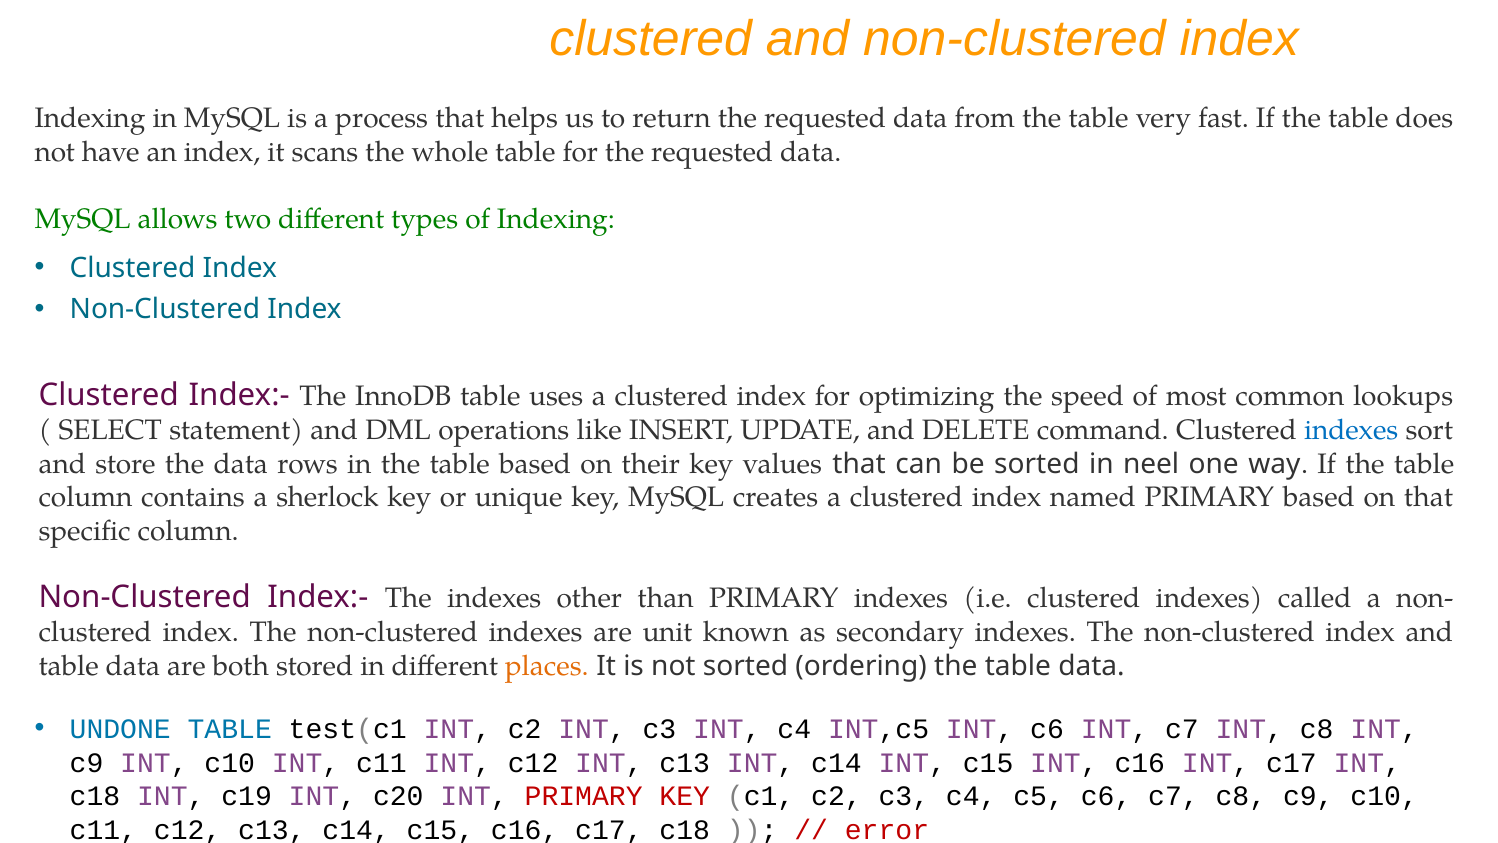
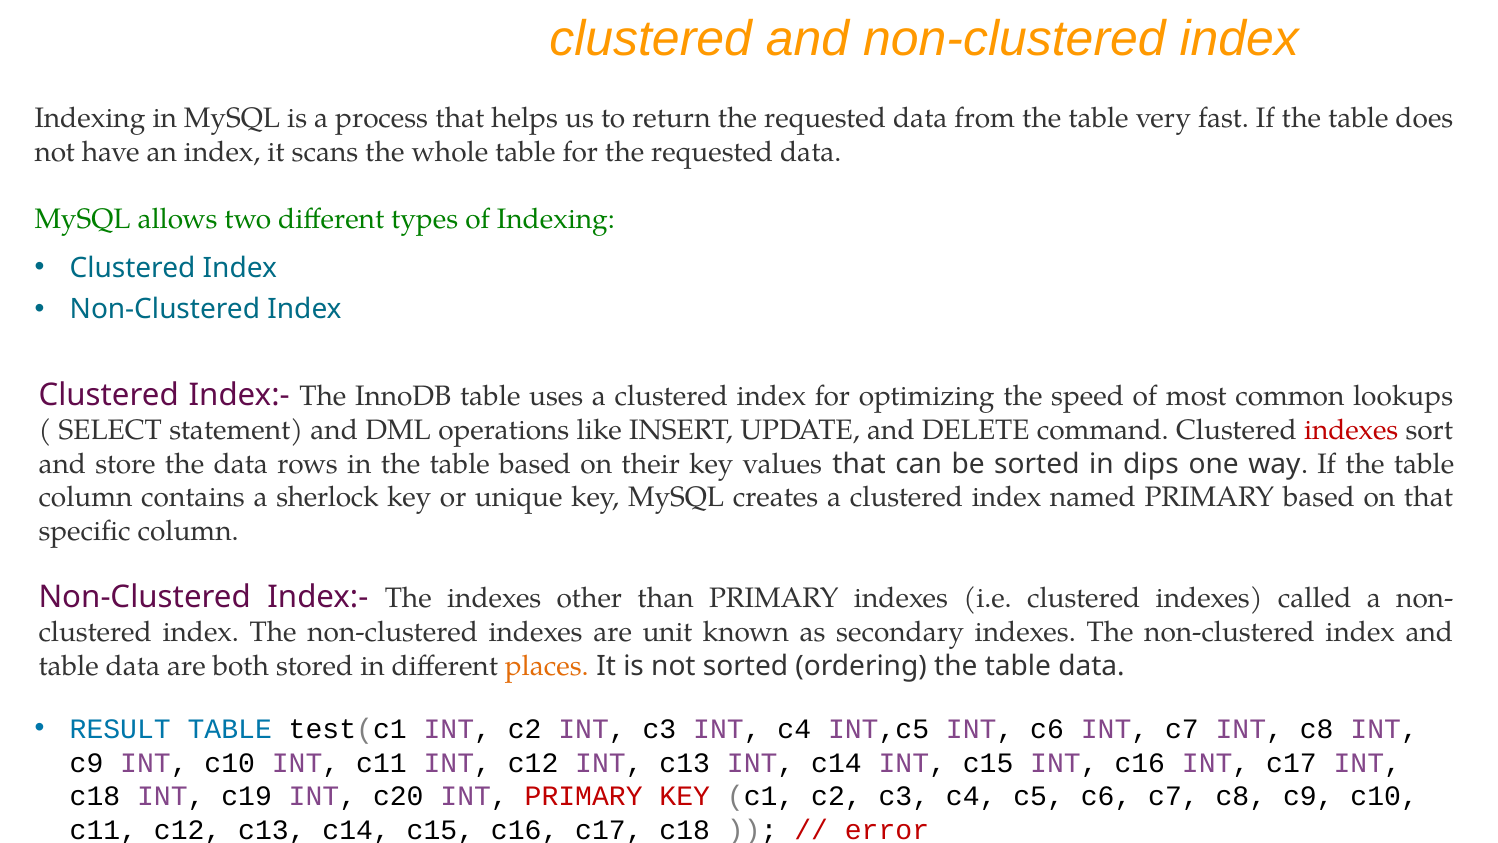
indexes at (1351, 430) colour: blue -> red
neel: neel -> dips
UNDONE: UNDONE -> RESULT
